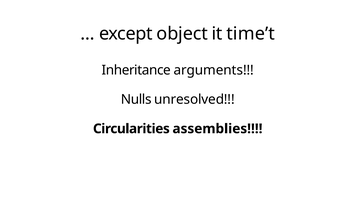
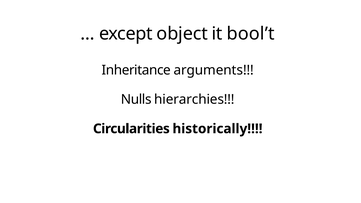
time’t: time’t -> bool’t
unresolved: unresolved -> hierarchies
assemblies: assemblies -> historically
